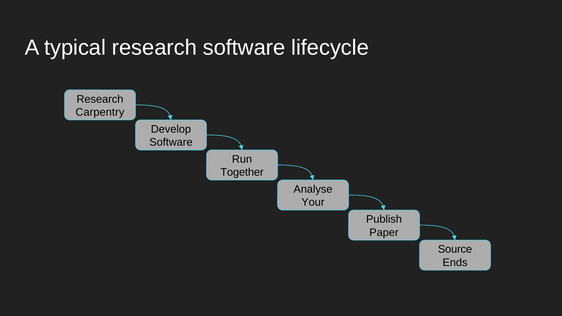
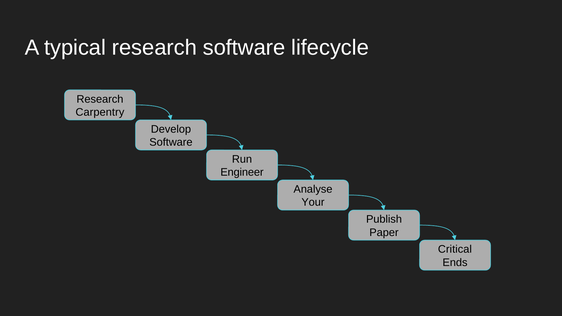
Together: Together -> Engineer
Source: Source -> Critical
